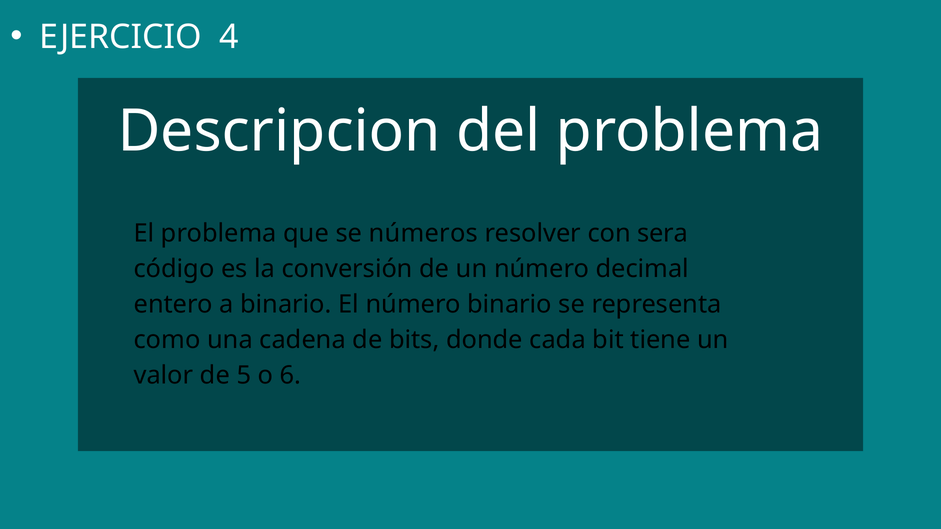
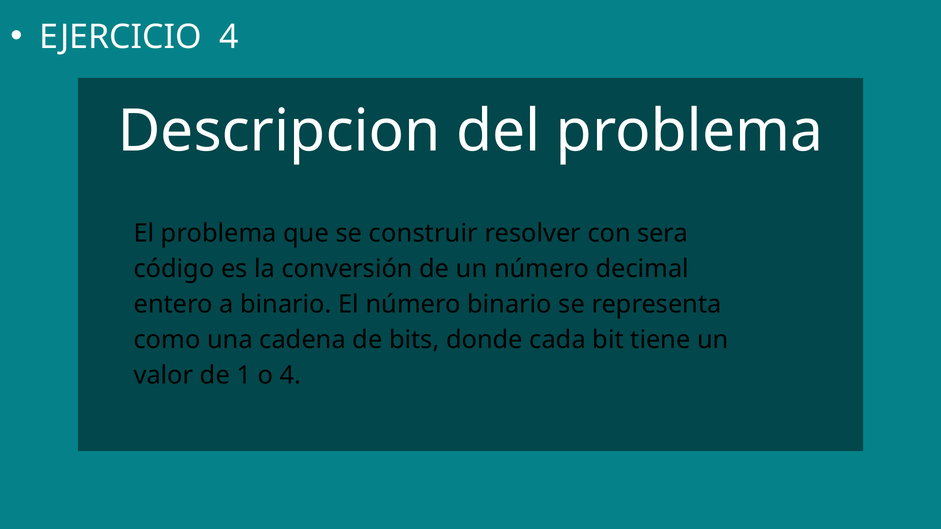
números: números -> construir
5: 5 -> 1
o 6: 6 -> 4
